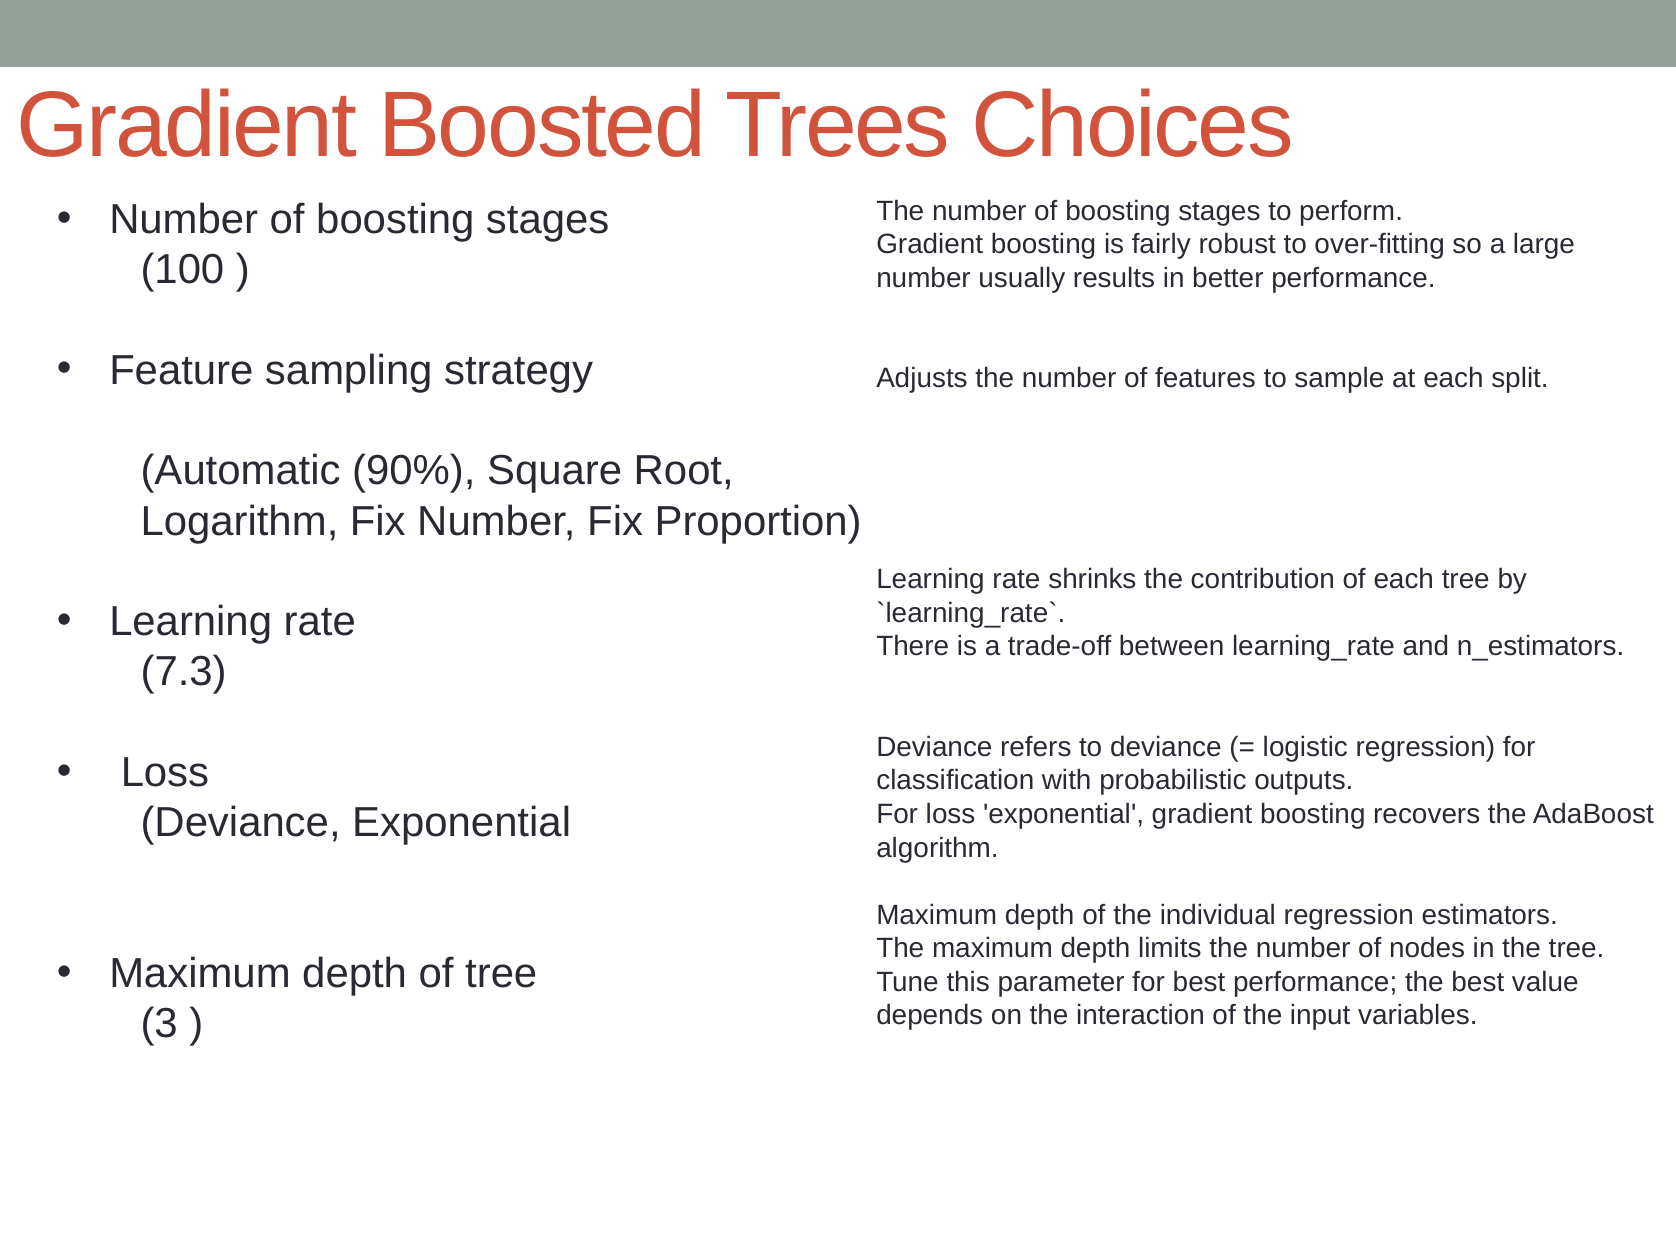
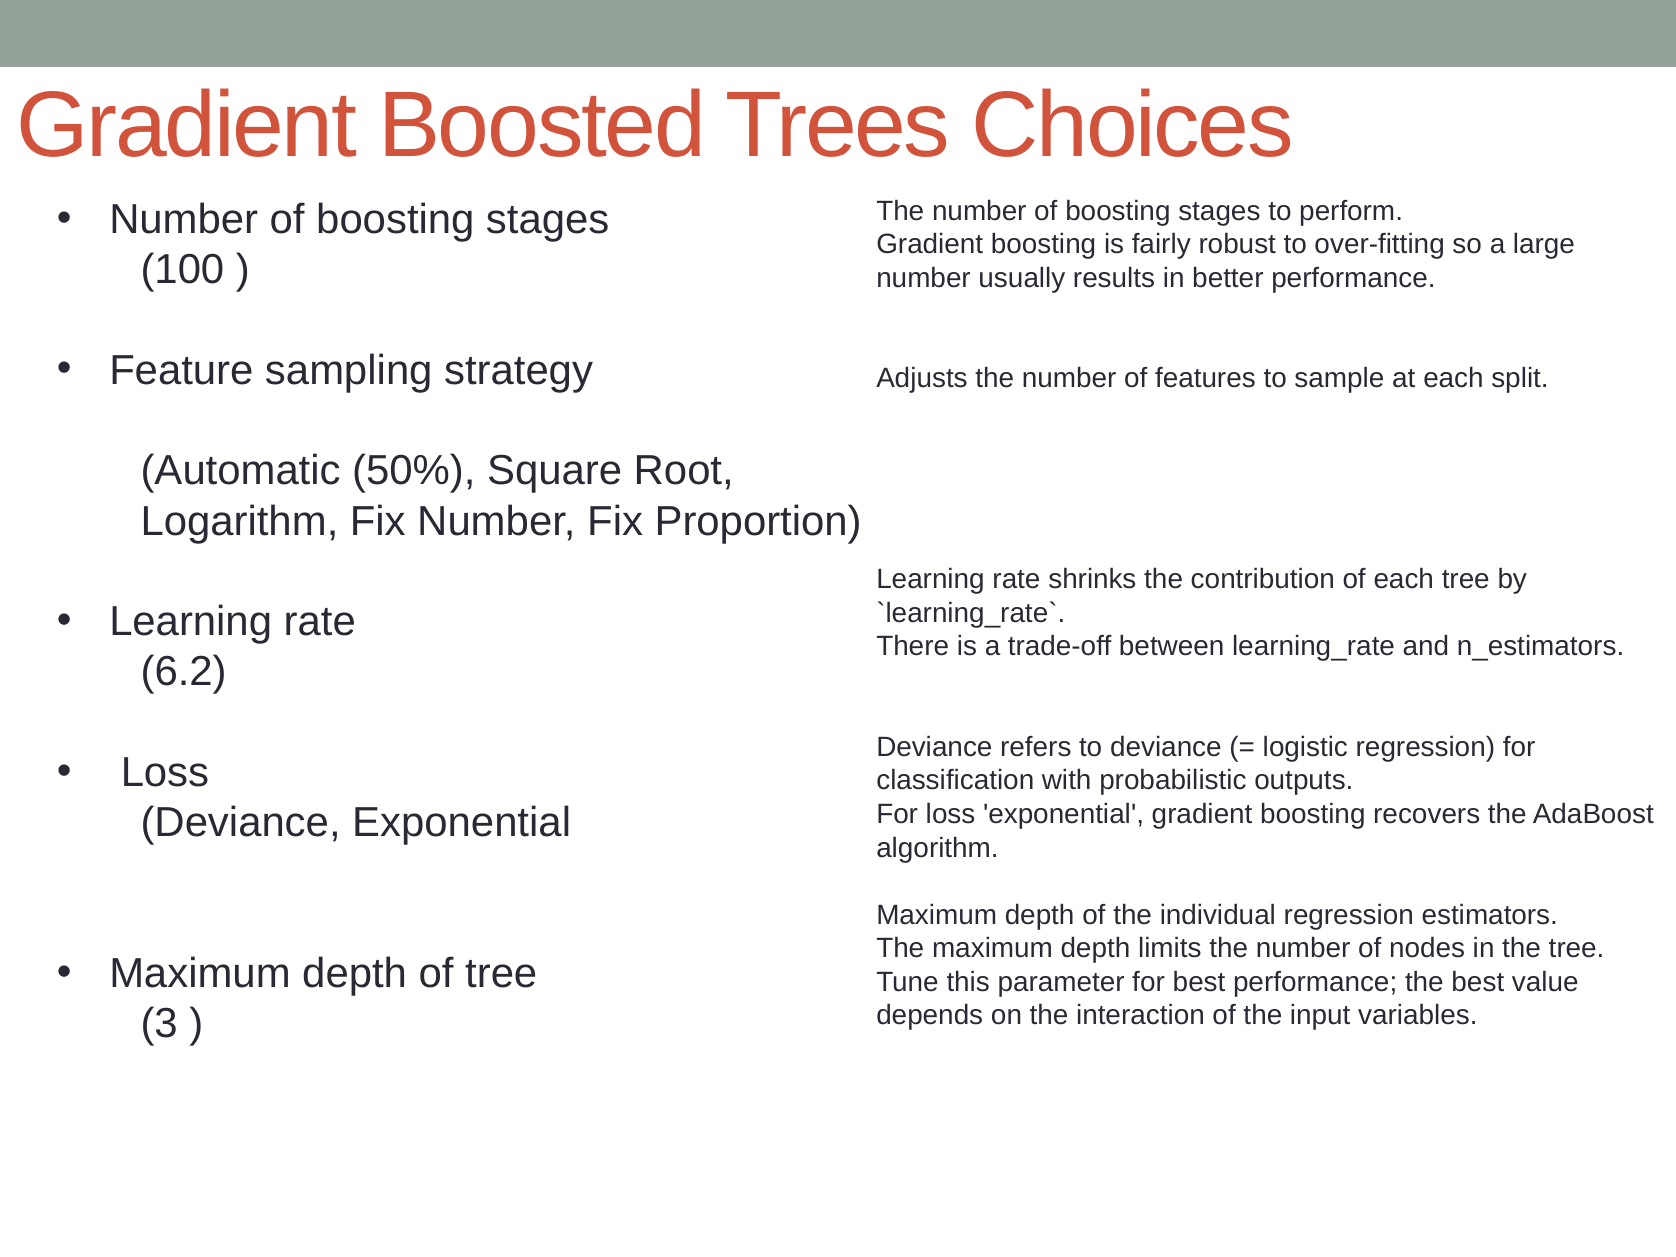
90%: 90% -> 50%
7.3: 7.3 -> 6.2
